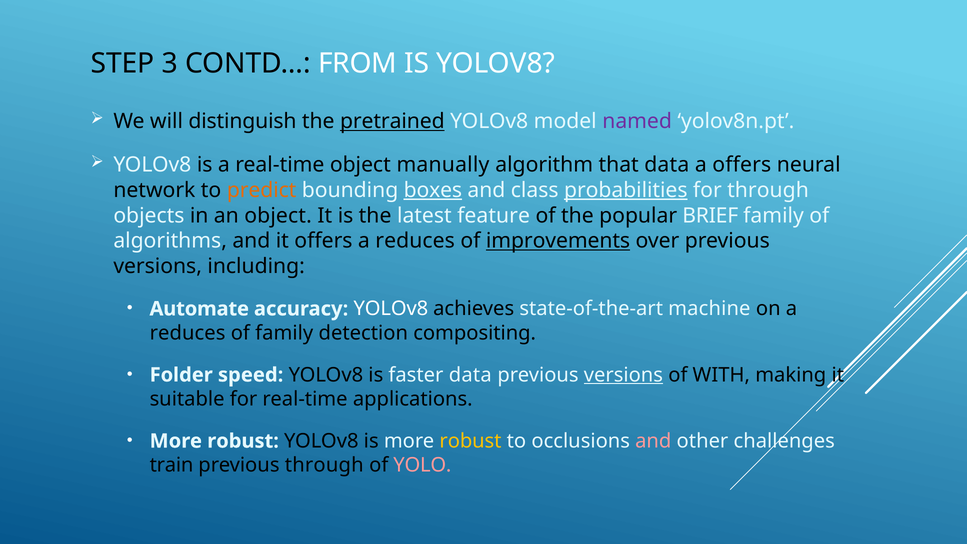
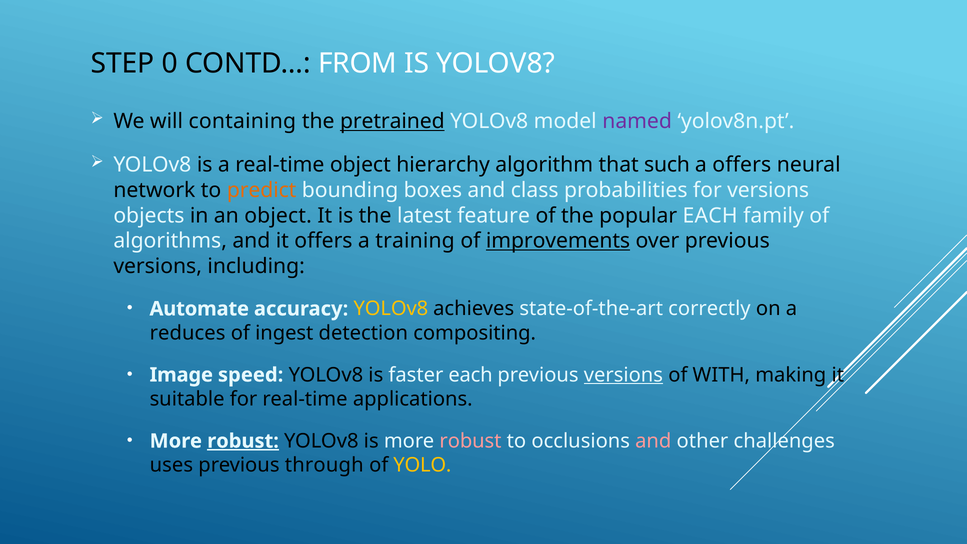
3: 3 -> 0
distinguish: distinguish -> containing
manually: manually -> hierarchy
that data: data -> such
boxes underline: present -> none
probabilities underline: present -> none
for through: through -> versions
popular BRIEF: BRIEF -> EACH
offers a reduces: reduces -> training
YOLOv8 at (391, 309) colour: white -> yellow
machine: machine -> correctly
of family: family -> ingest
Folder: Folder -> Image
faster data: data -> each
robust at (243, 441) underline: none -> present
robust at (470, 441) colour: yellow -> pink
train: train -> uses
YOLO colour: pink -> yellow
